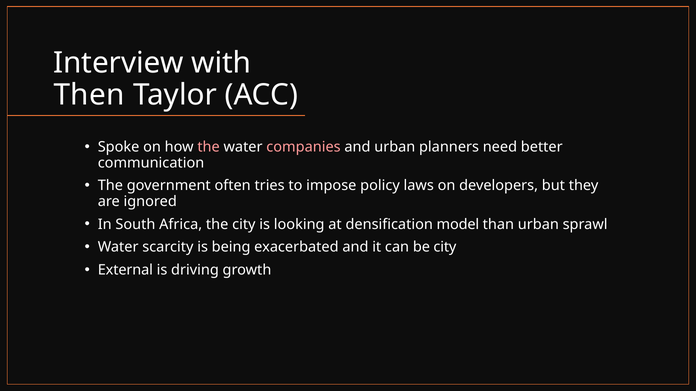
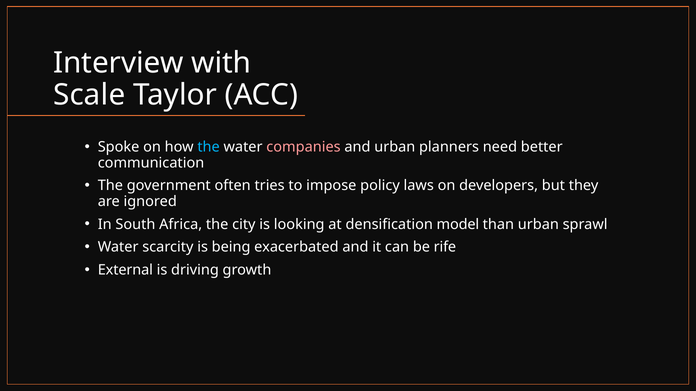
Then: Then -> Scale
the at (209, 147) colour: pink -> light blue
be city: city -> rife
